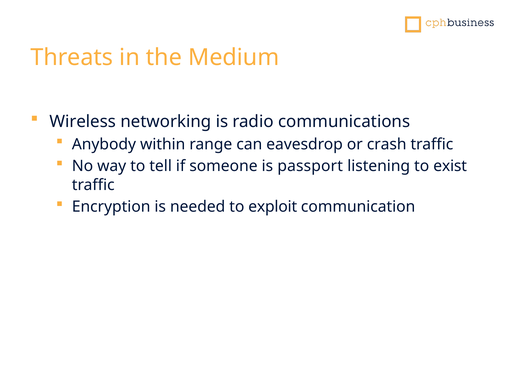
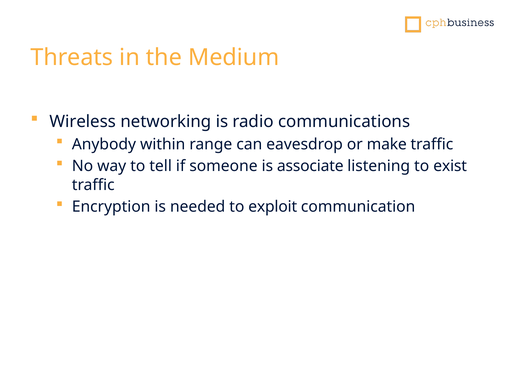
crash: crash -> make
passport: passport -> associate
